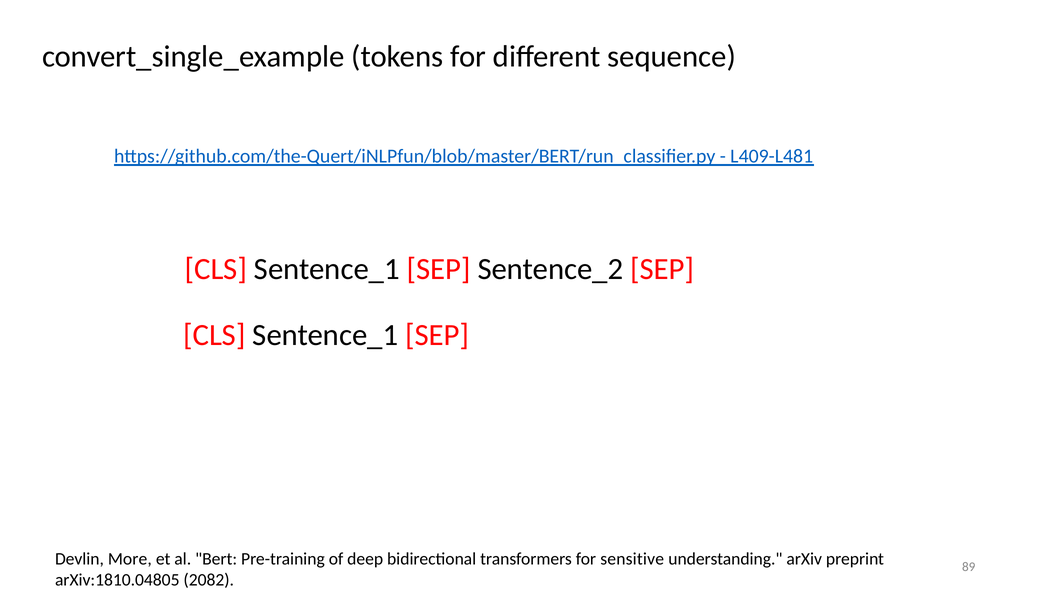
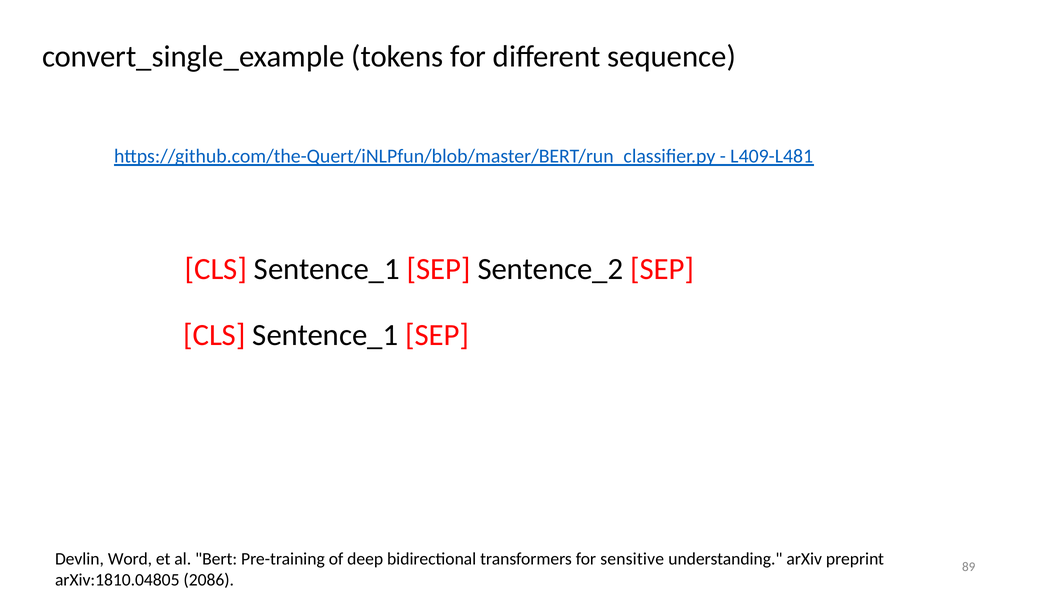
More: More -> Word
2082: 2082 -> 2086
